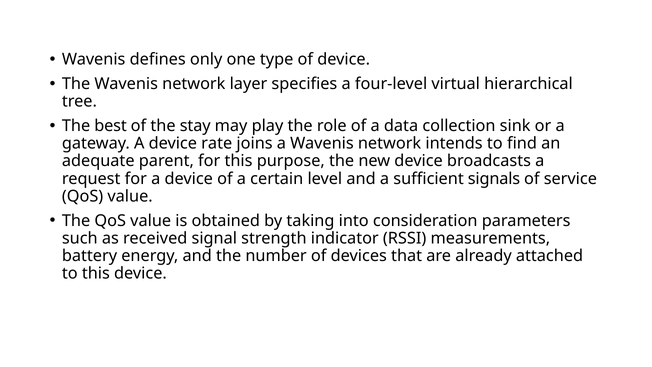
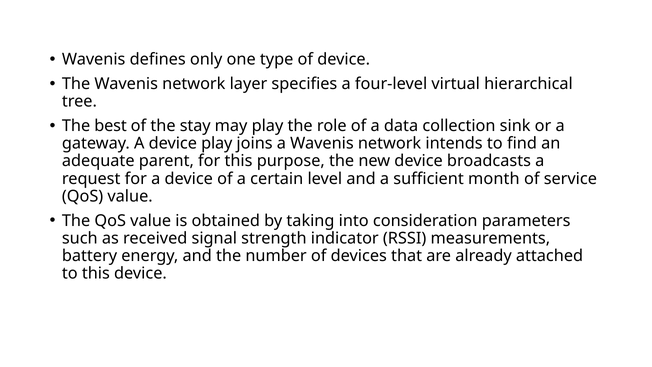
device rate: rate -> play
signals: signals -> month
